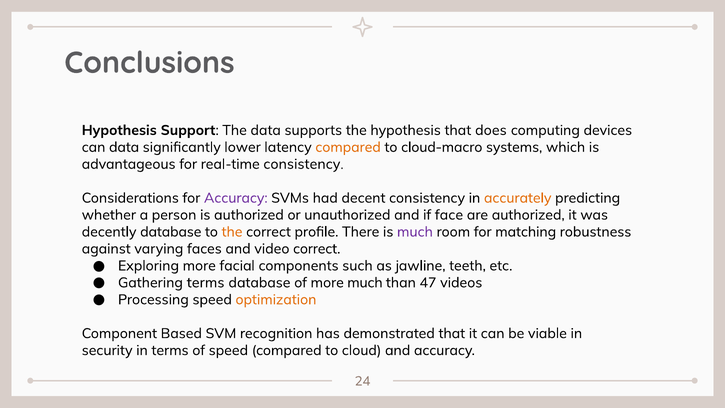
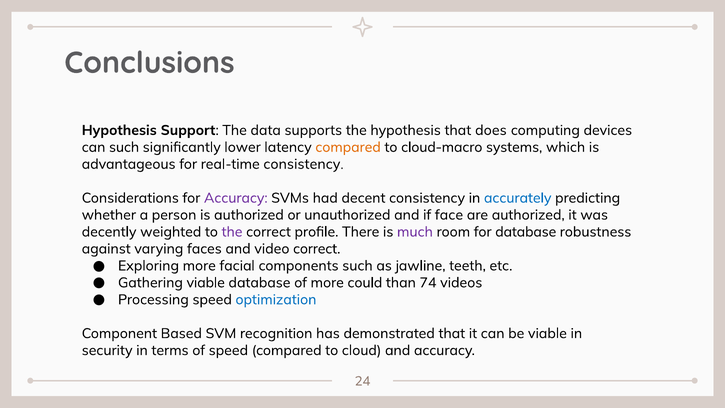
can data: data -> such
accurately colour: orange -> blue
decently database: database -> weighted
the at (232, 232) colour: orange -> purple
for matching: matching -> database
Gathering terms: terms -> viable
more much: much -> could
47: 47 -> 74
optimization colour: orange -> blue
